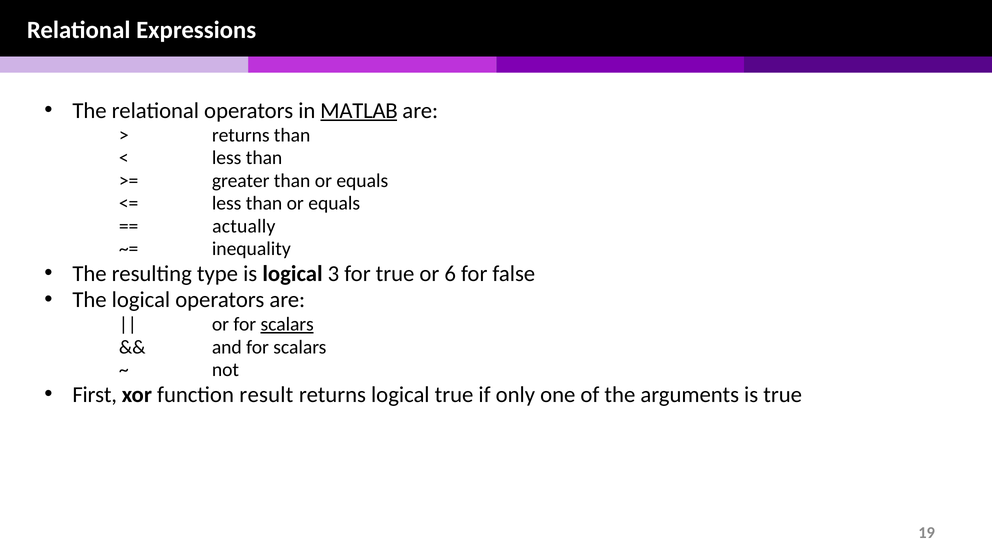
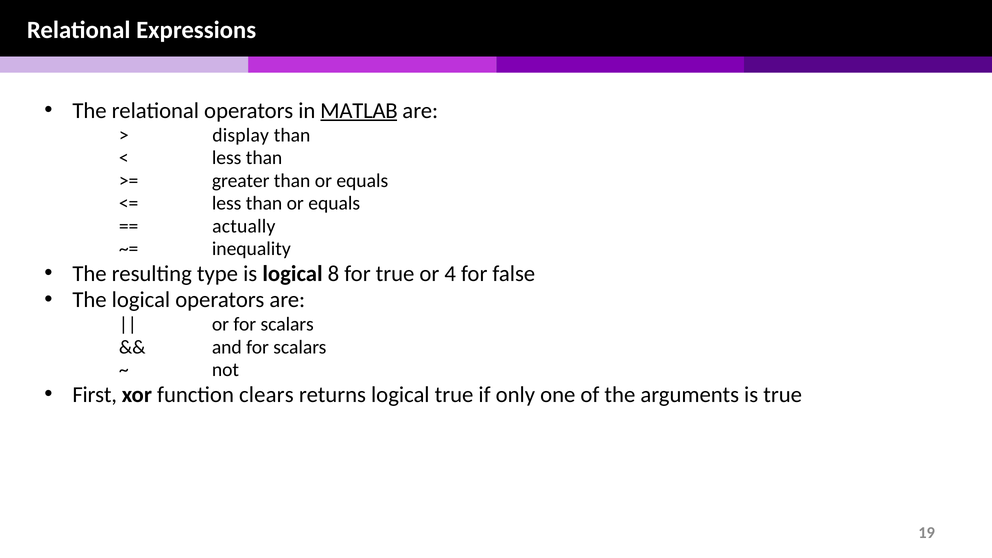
returns at (241, 135): returns -> display
3: 3 -> 8
6: 6 -> 4
scalars at (287, 324) underline: present -> none
result: result -> clears
